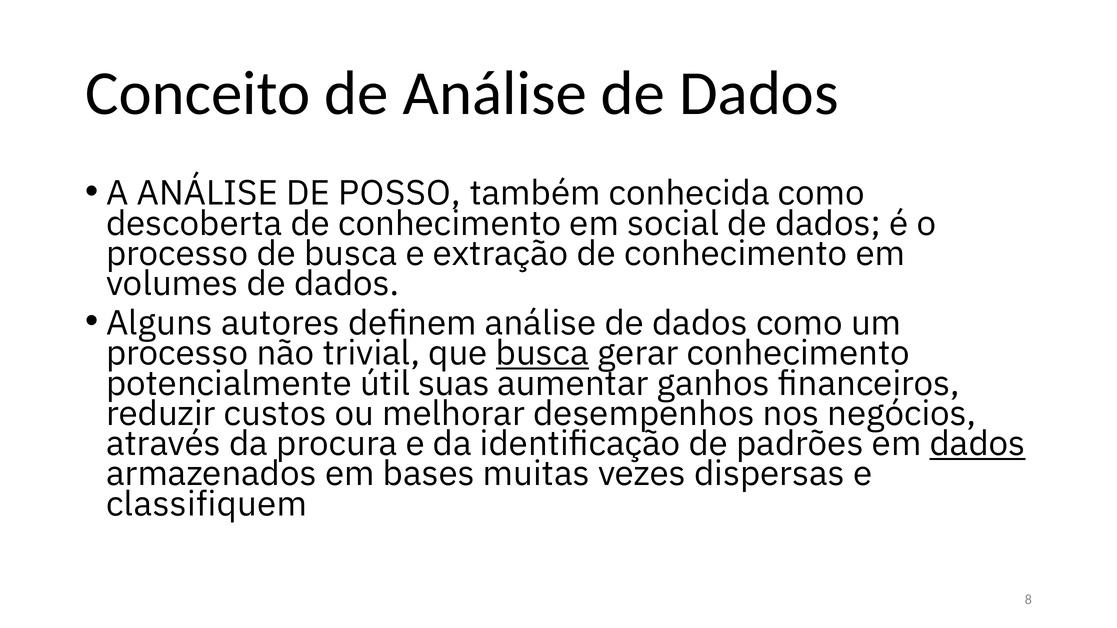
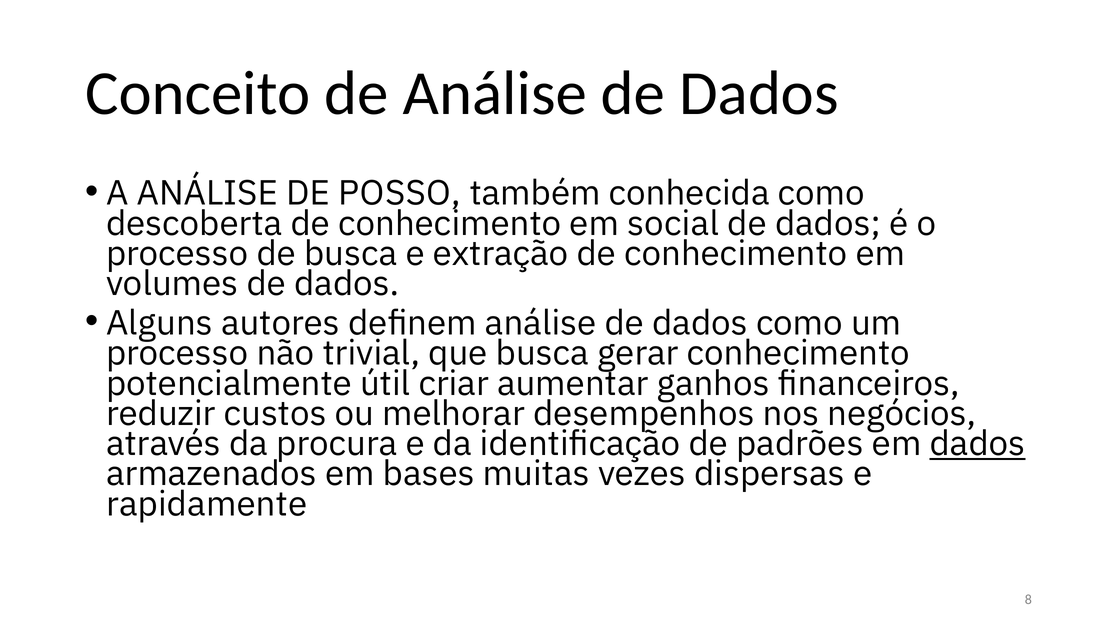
busca at (542, 354) underline: present -> none
suas: suas -> criar
classifiquem: classifiquem -> rapidamente
